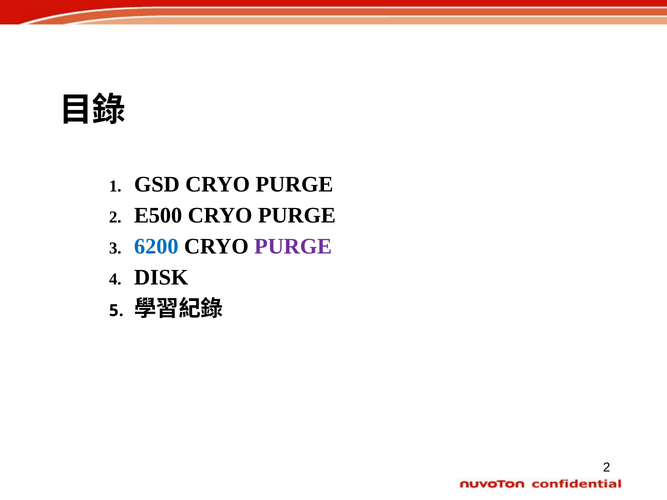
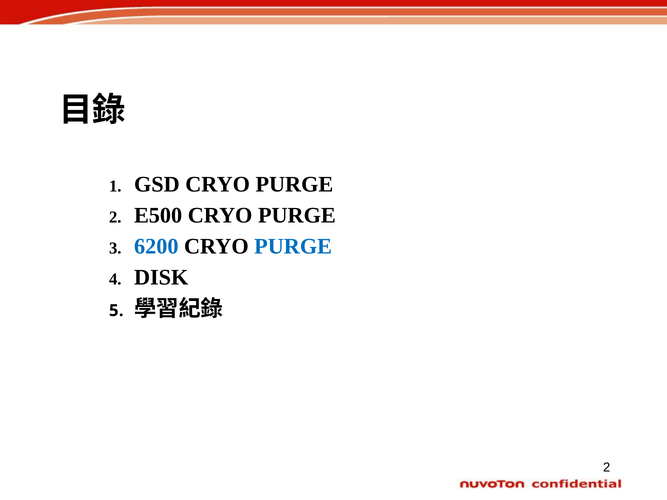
PURGE at (293, 247) colour: purple -> blue
